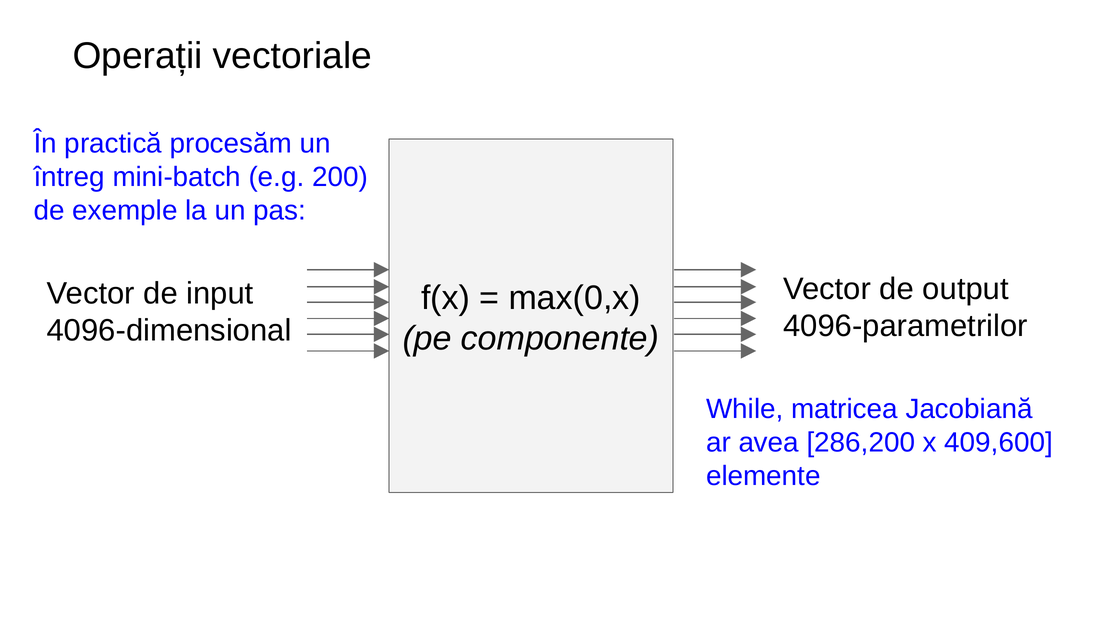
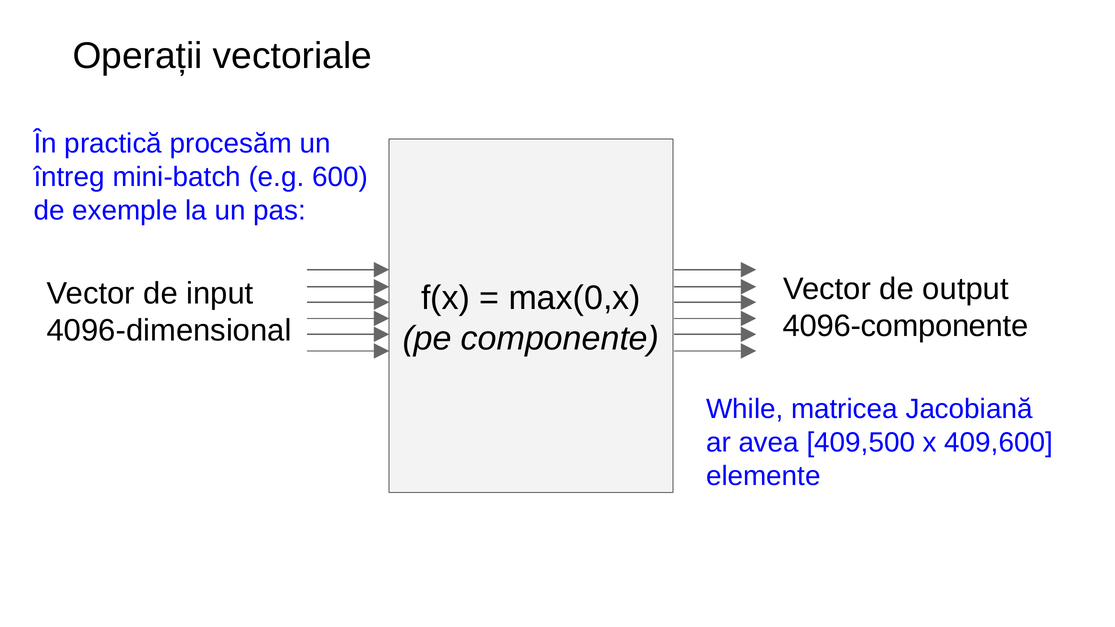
200: 200 -> 600
4096-parametrilor: 4096-parametrilor -> 4096-componente
286,200: 286,200 -> 409,500
